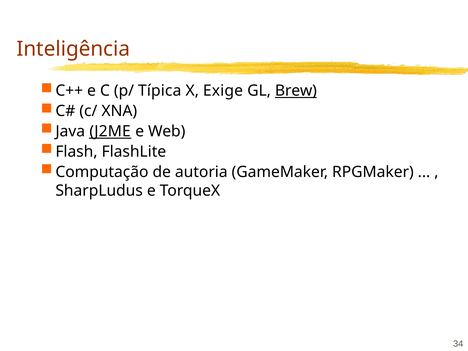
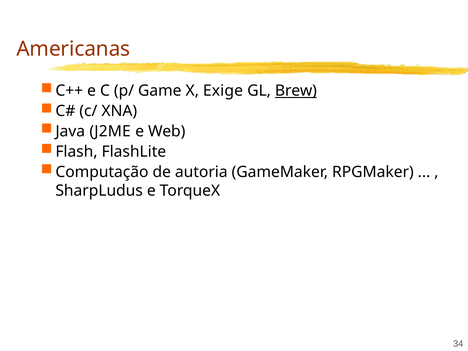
Inteligência: Inteligência -> Americanas
Típica: Típica -> Game
J2ME underline: present -> none
